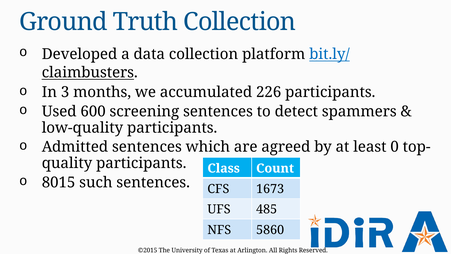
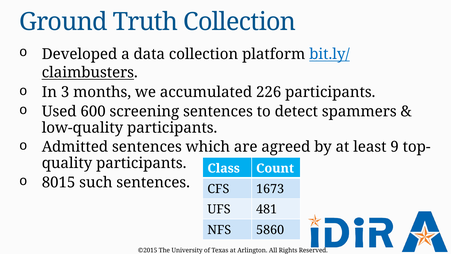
0: 0 -> 9
485: 485 -> 481
